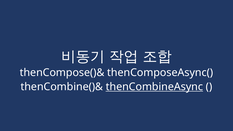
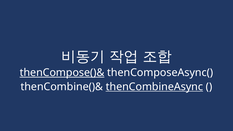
thenCompose()& underline: none -> present
